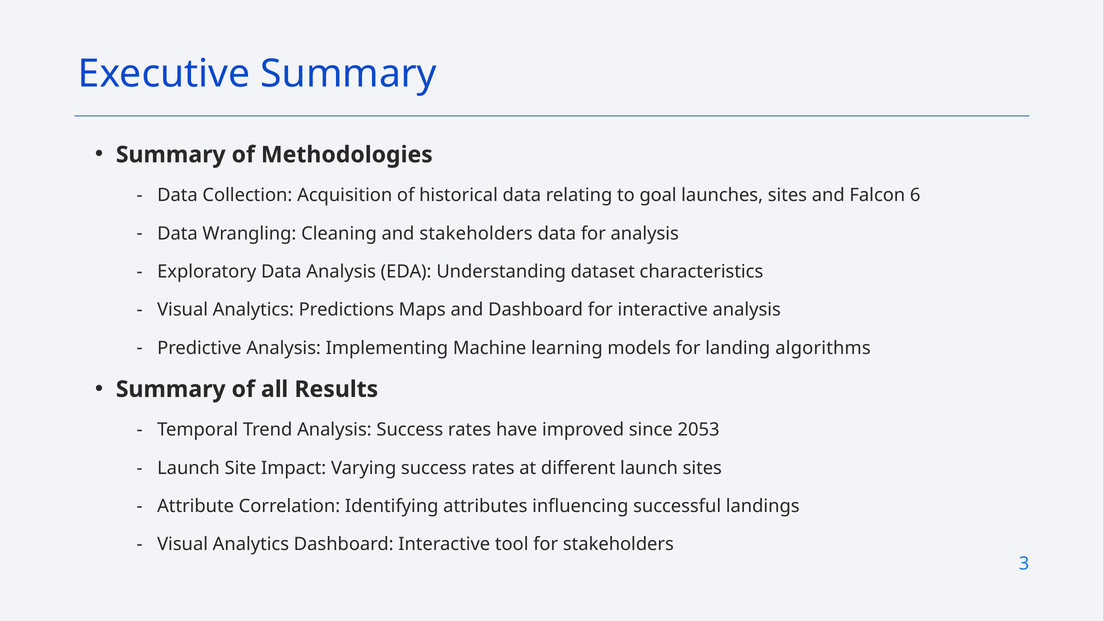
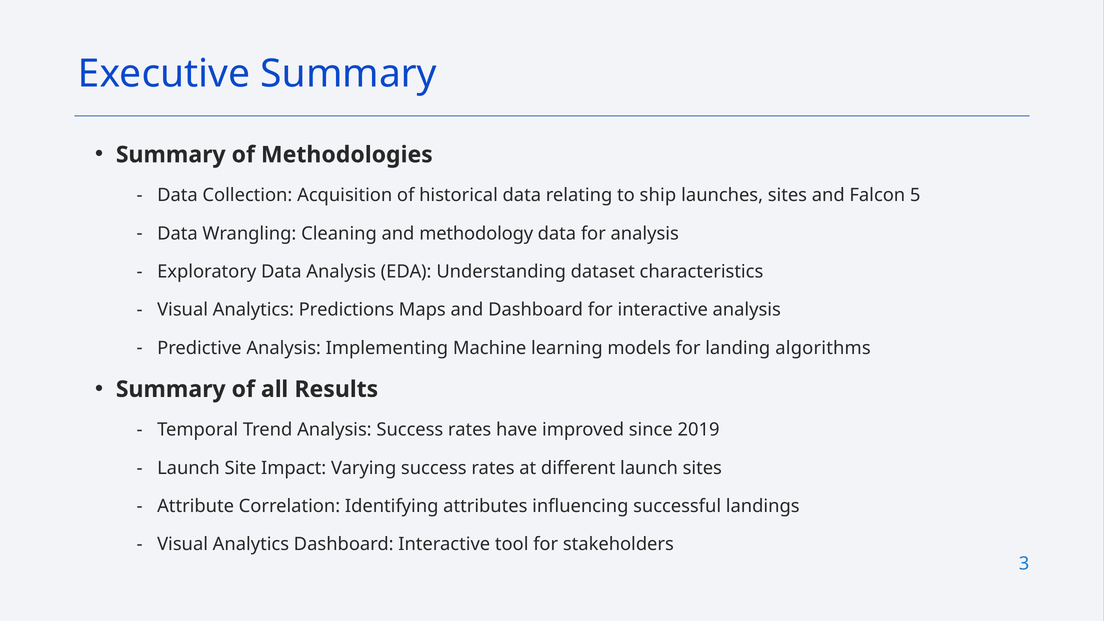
goal: goal -> ship
6: 6 -> 5
and stakeholders: stakeholders -> methodology
2053: 2053 -> 2019
